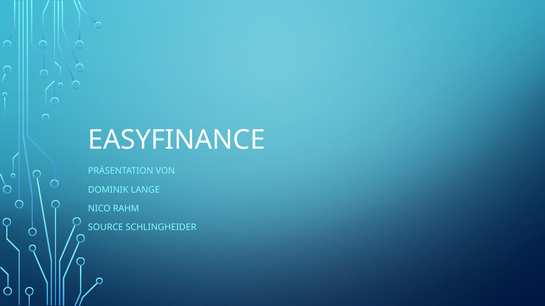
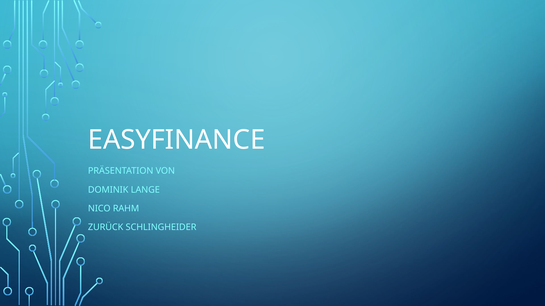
SOURCE: SOURCE -> ZURÜCK
